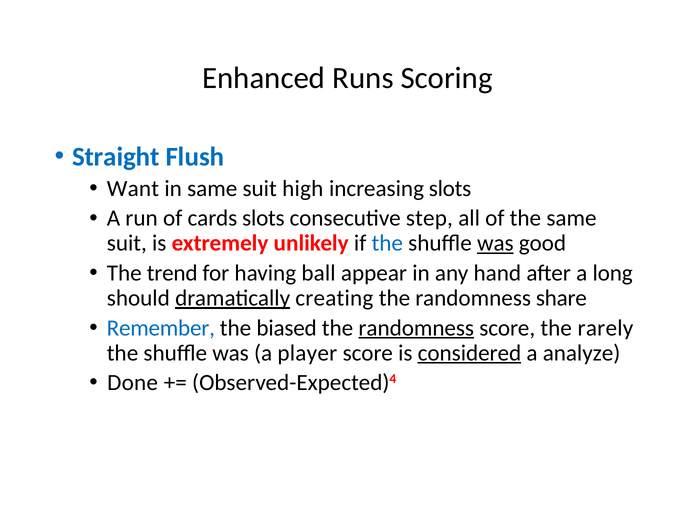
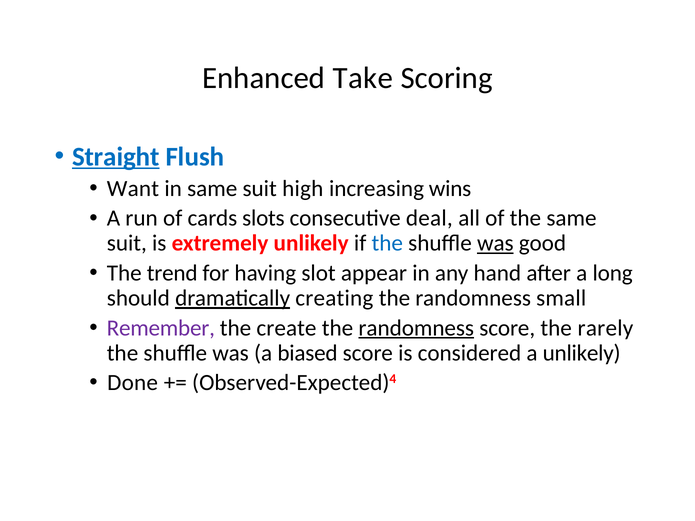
Runs: Runs -> Take
Straight underline: none -> present
increasing slots: slots -> wins
step: step -> deal
ball: ball -> slot
share: share -> small
Remember colour: blue -> purple
biased: biased -> create
player: player -> biased
considered underline: present -> none
a analyze: analyze -> unlikely
